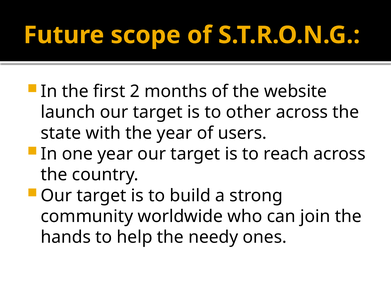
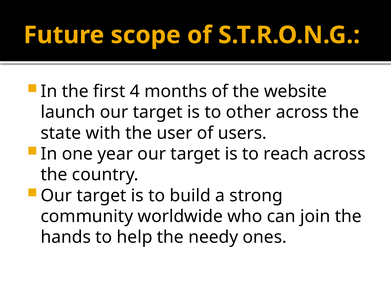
2: 2 -> 4
the year: year -> user
